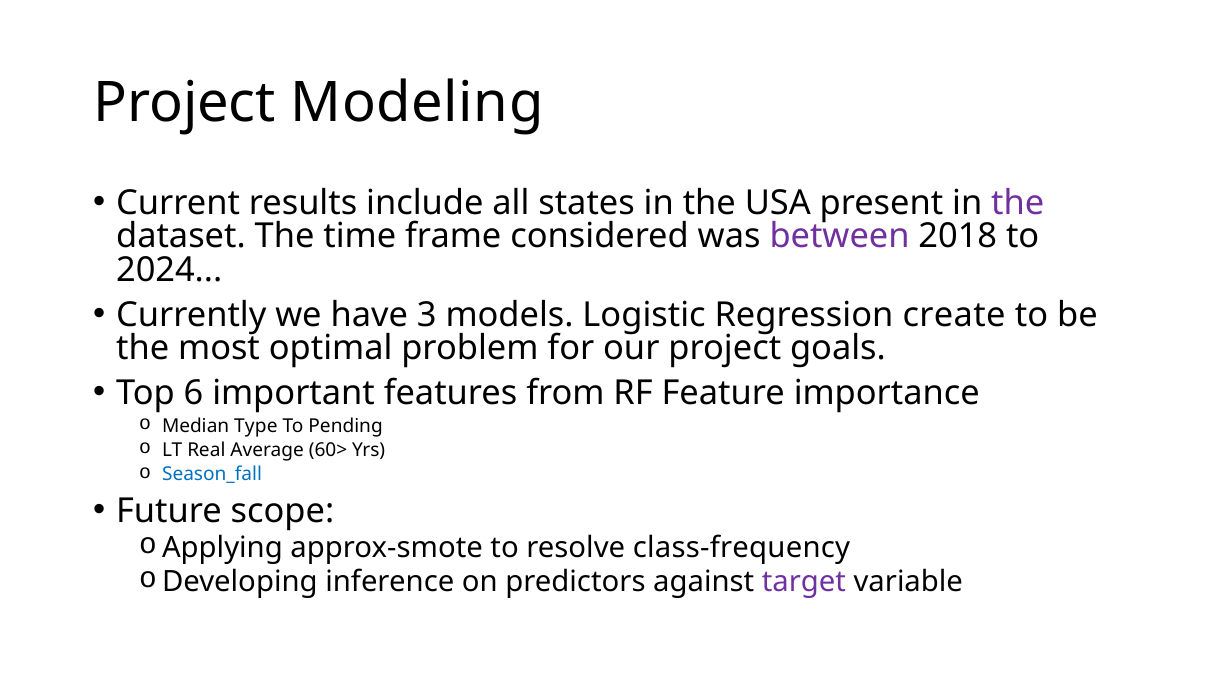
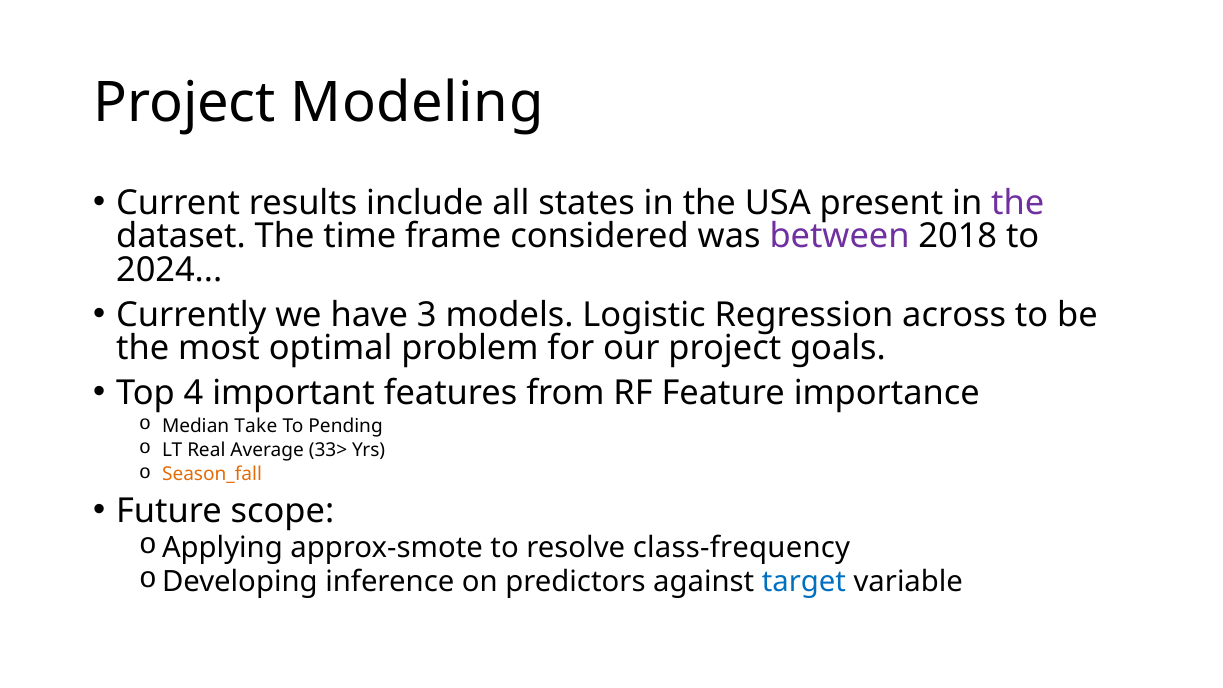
create: create -> across
6: 6 -> 4
Type: Type -> Take
60>: 60> -> 33>
Season_fall colour: blue -> orange
target colour: purple -> blue
